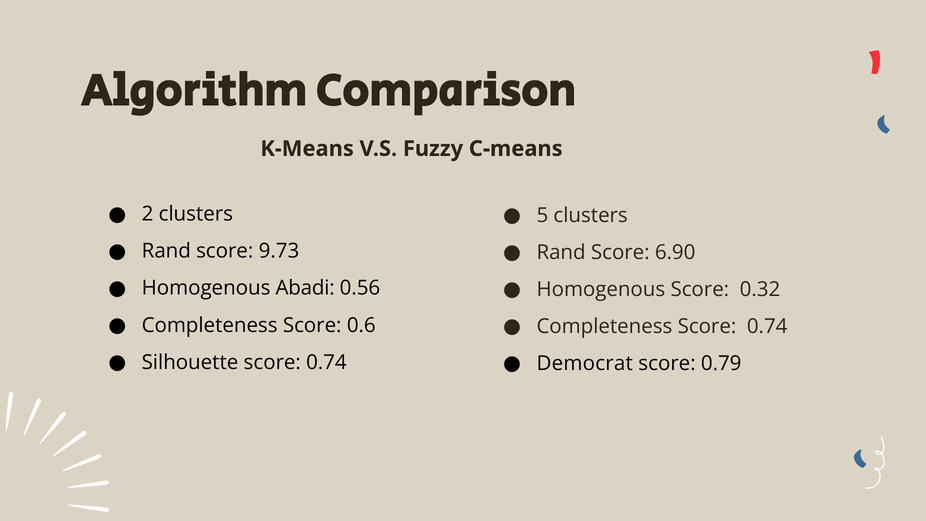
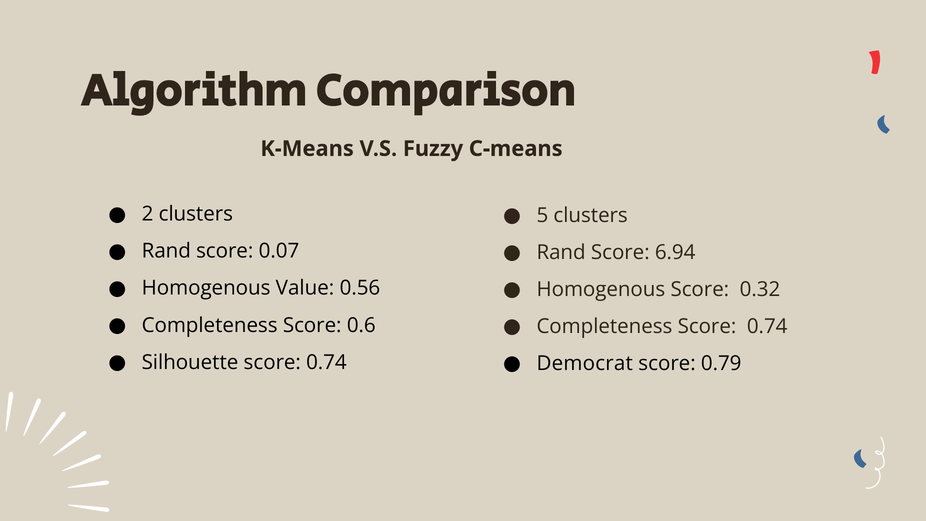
9.73: 9.73 -> 0.07
6.90: 6.90 -> 6.94
Abadi: Abadi -> Value
